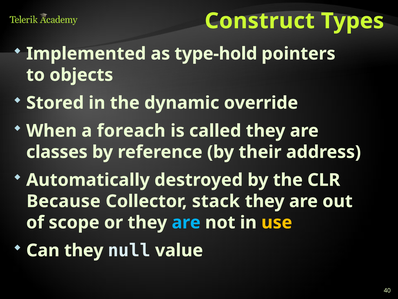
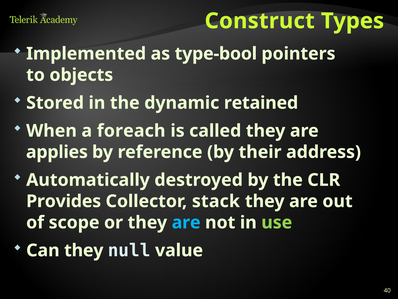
type-hold: type-hold -> type-bool
override: override -> retained
classes: classes -> applies
Because: Because -> Provides
use colour: yellow -> light green
